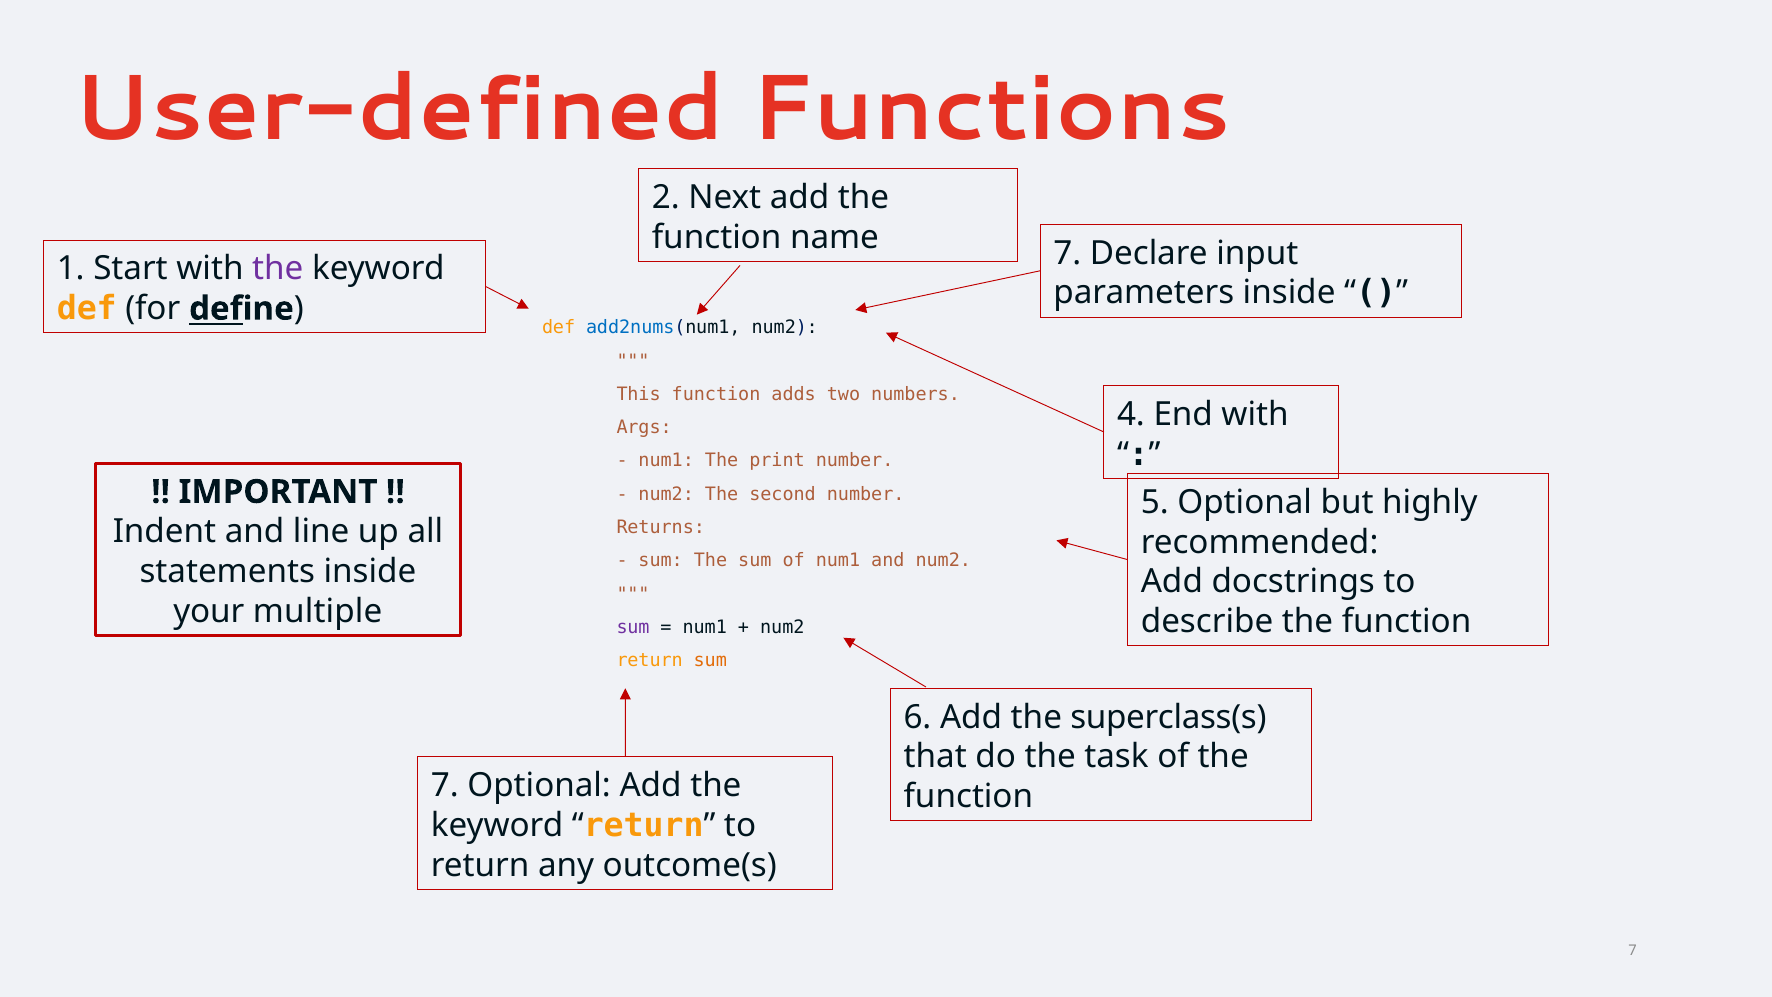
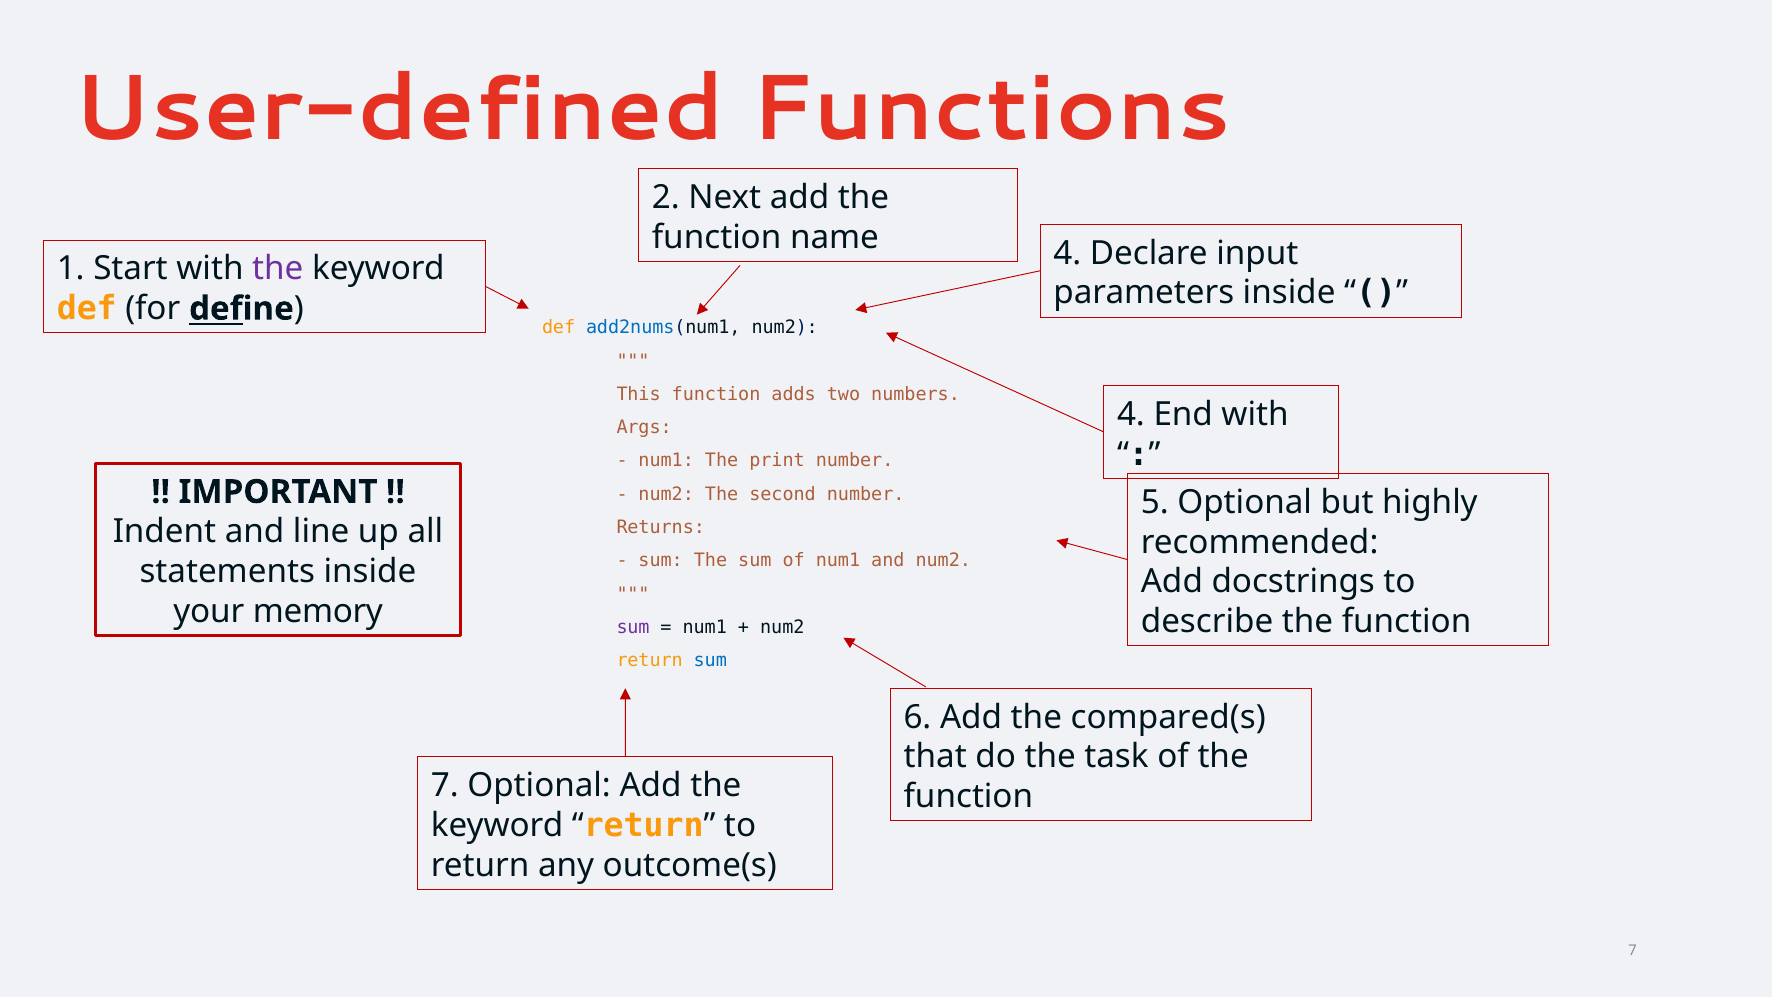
name 7: 7 -> 4
multiple: multiple -> memory
sum at (710, 660) colour: orange -> blue
superclass(s: superclass(s -> compared(s
